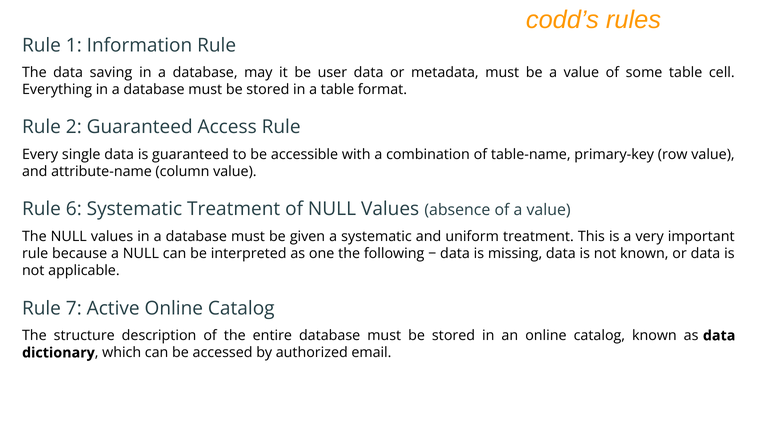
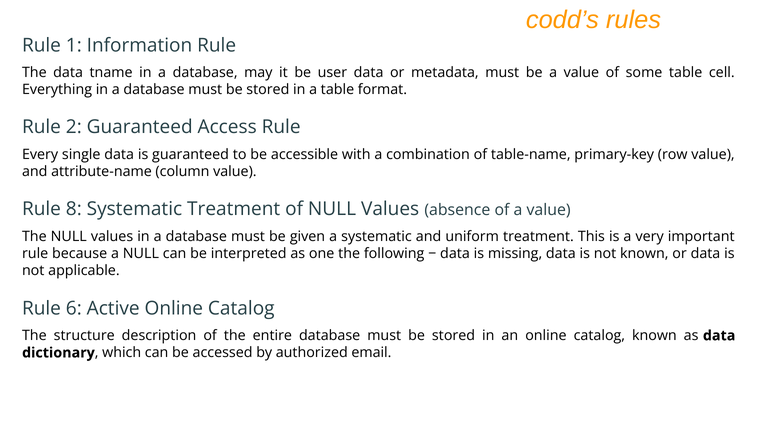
saving: saving -> tname
6: 6 -> 8
7: 7 -> 6
